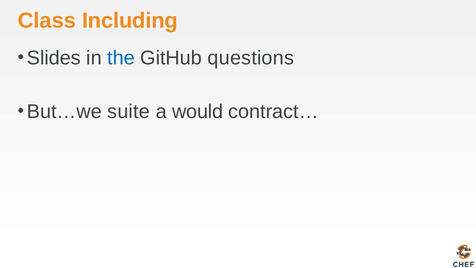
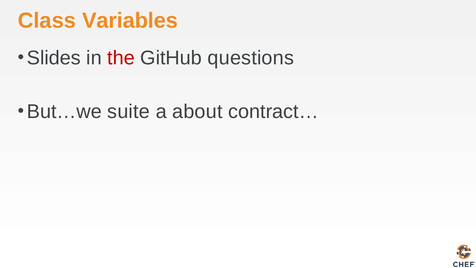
Including: Including -> Variables
the colour: blue -> red
would: would -> about
